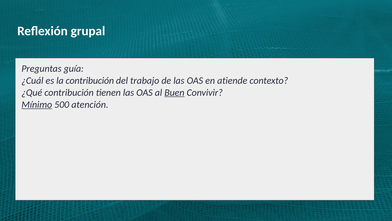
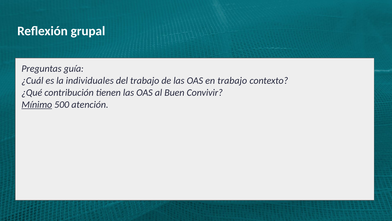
la contribución: contribución -> individuales
en atiende: atiende -> trabajo
Buen underline: present -> none
